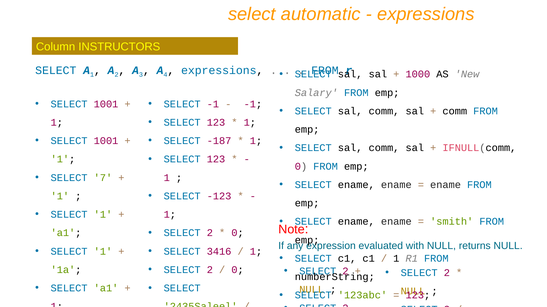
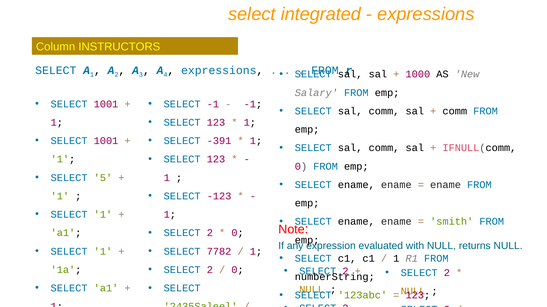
automatic: automatic -> integrated
-187: -187 -> -391
7: 7 -> 5
3416: 3416 -> 7782
